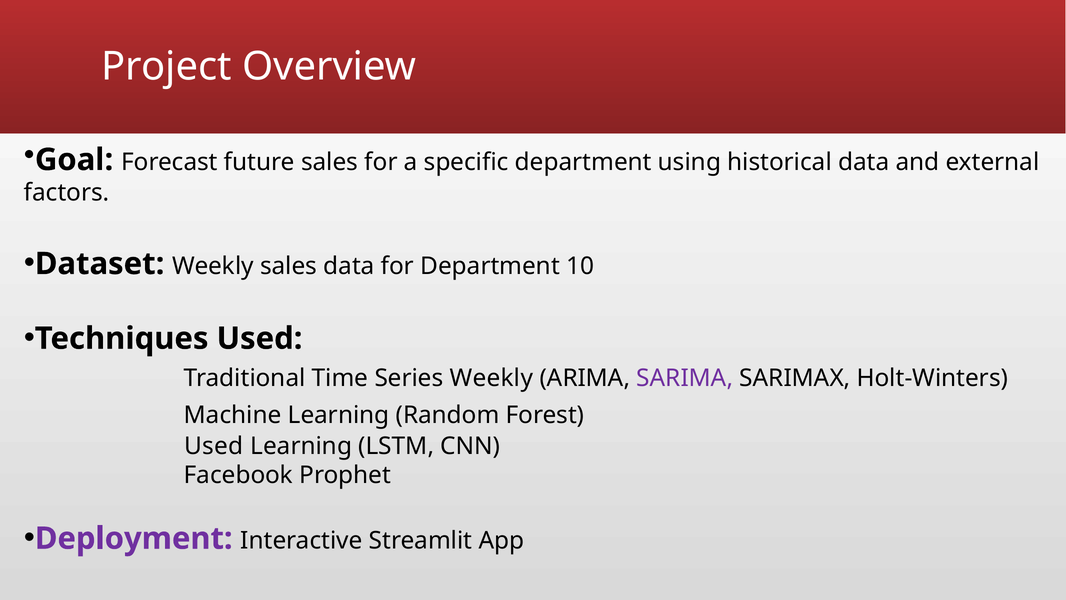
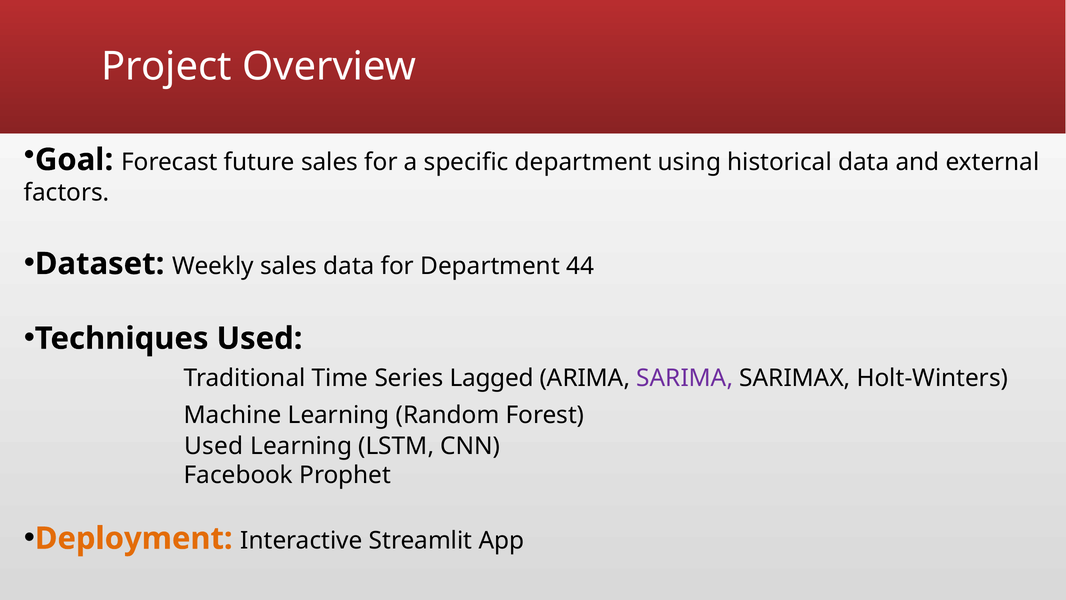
10: 10 -> 44
Series Weekly: Weekly -> Lagged
Deployment colour: purple -> orange
